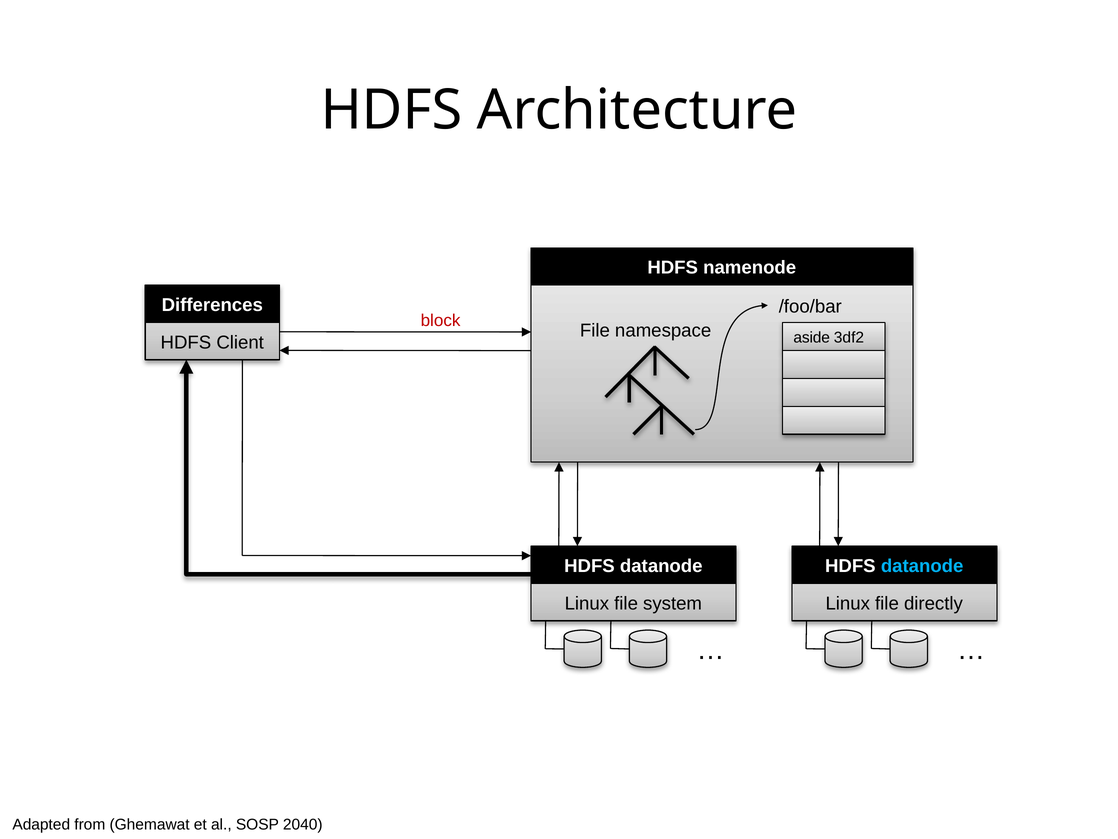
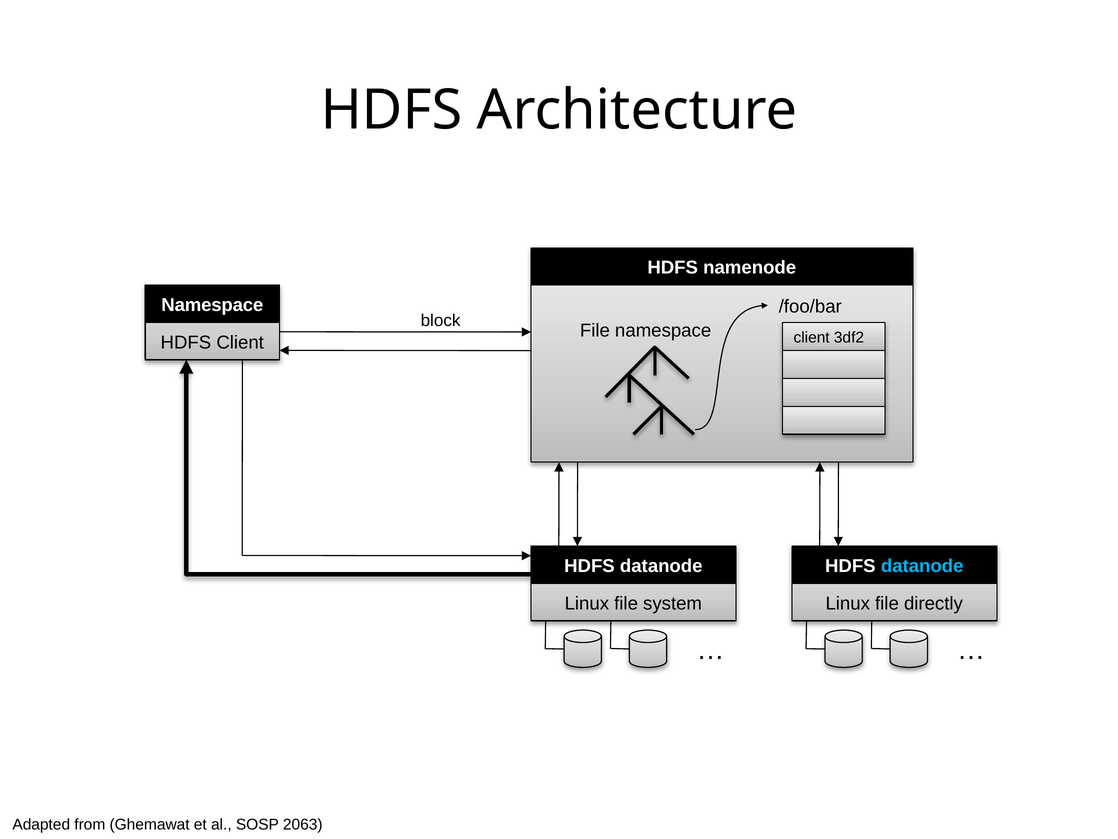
Differences at (212, 305): Differences -> Namespace
block at (441, 321) colour: red -> black
aside at (812, 337): aside -> client
2040: 2040 -> 2063
